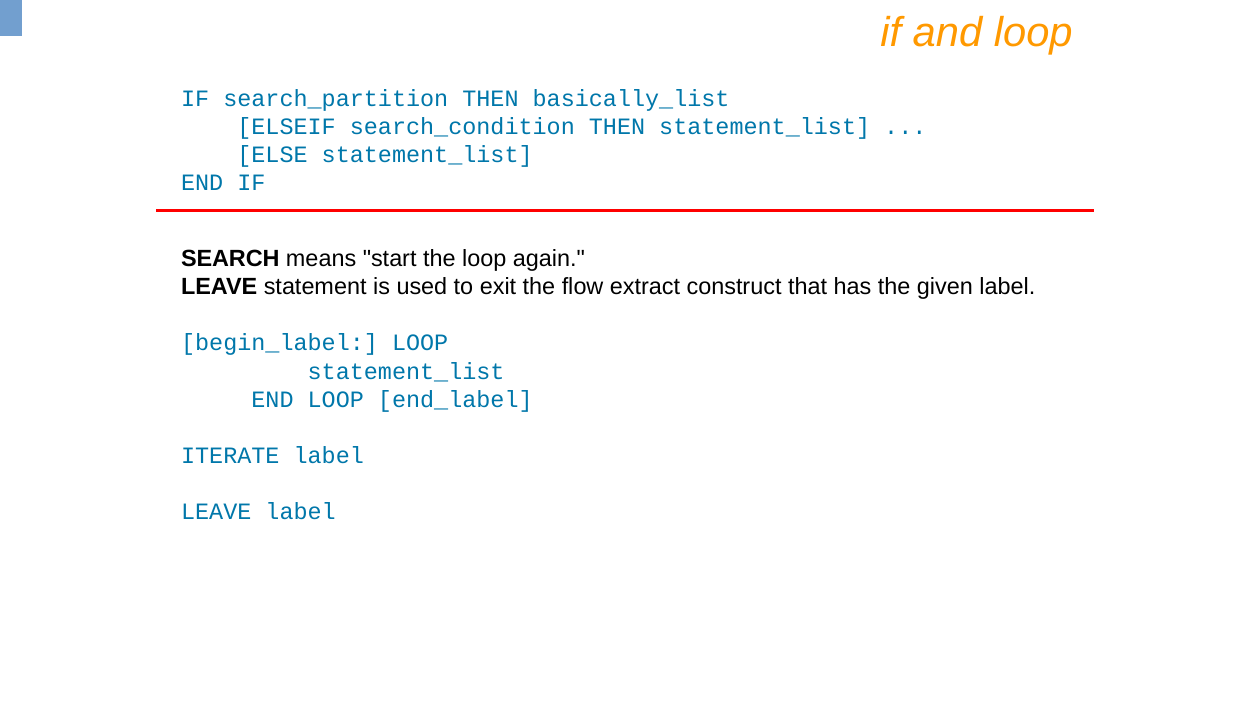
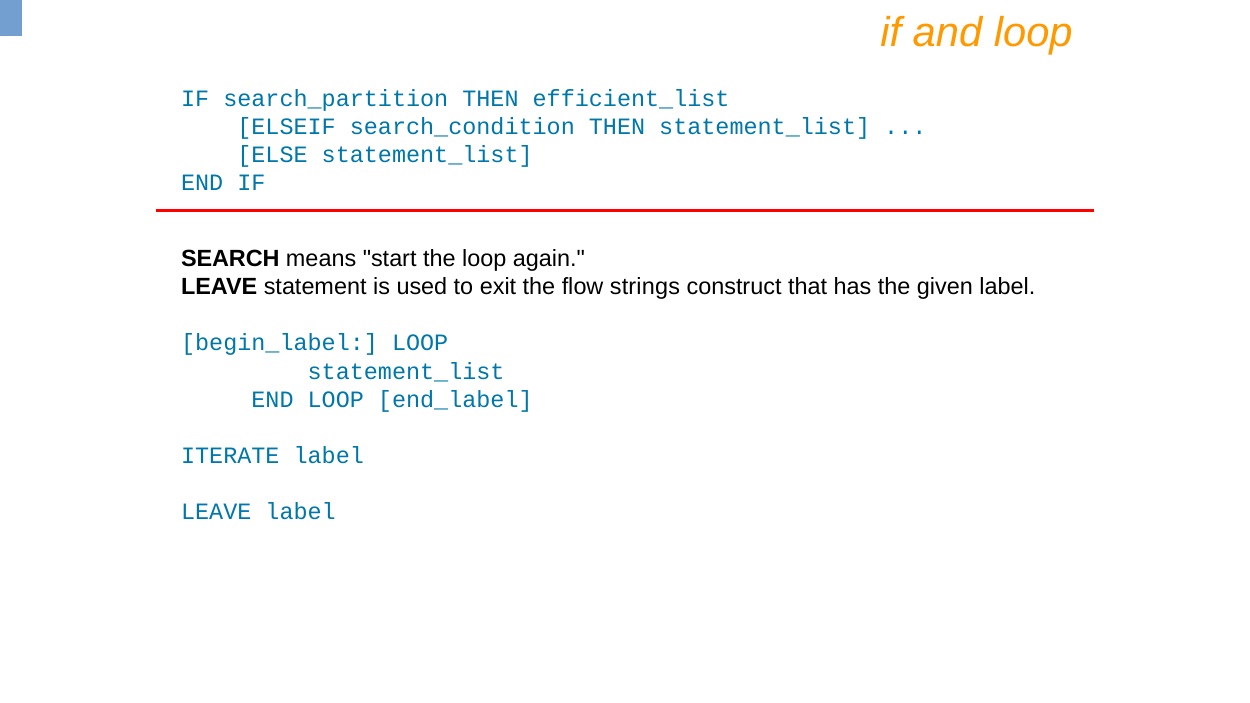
basically_list: basically_list -> efficient_list
extract: extract -> strings
